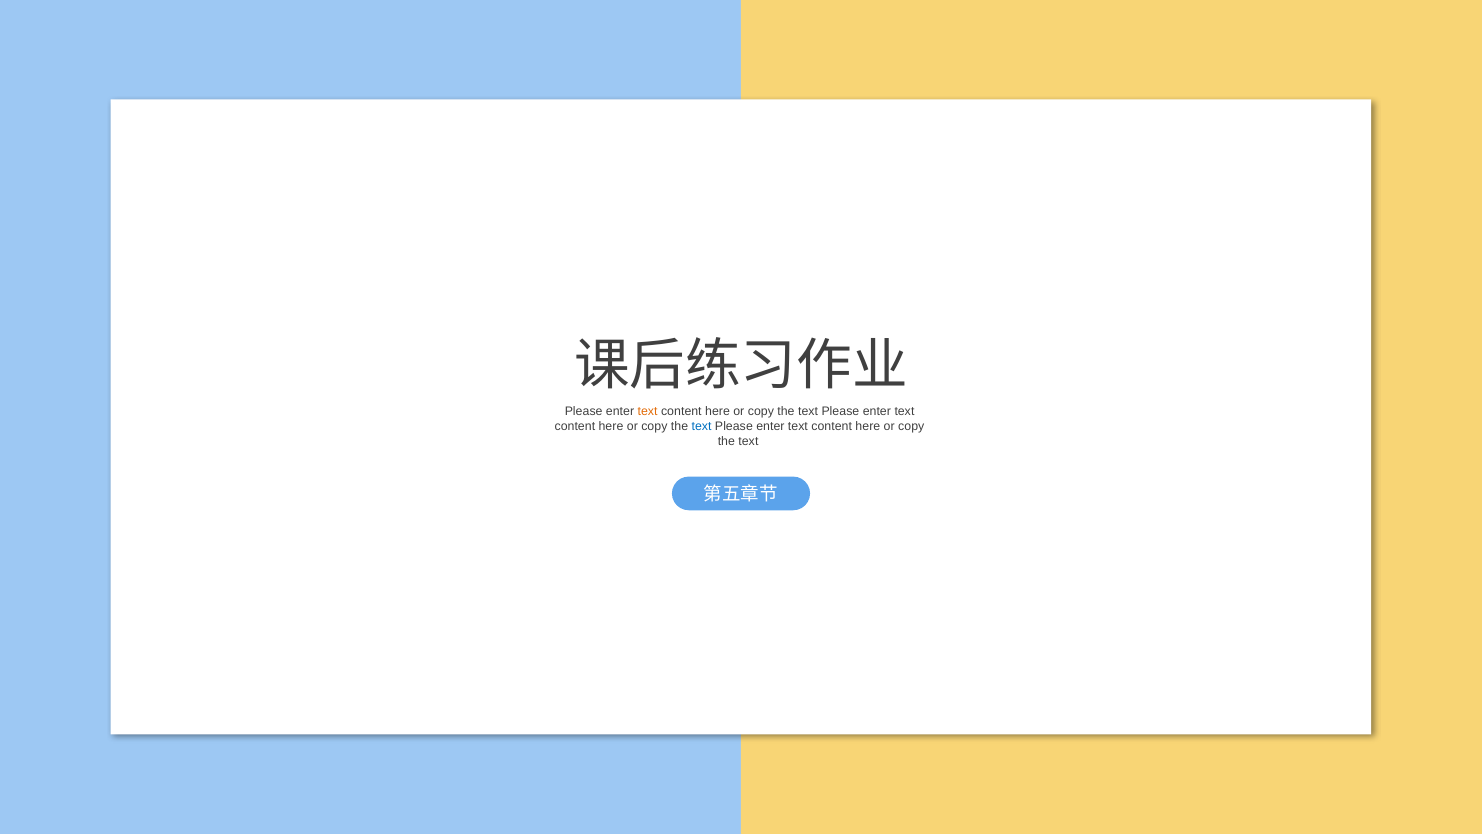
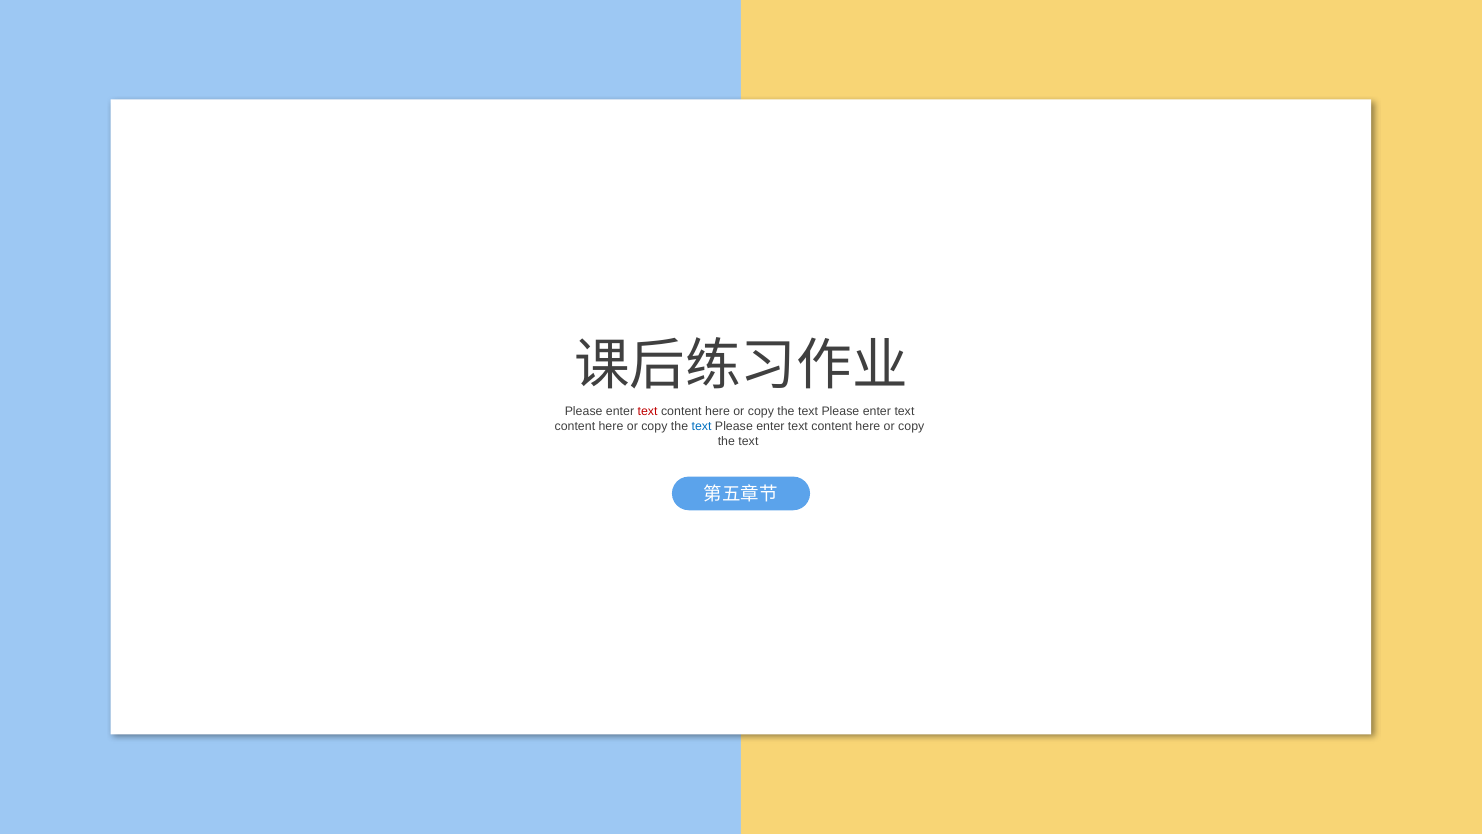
text at (648, 411) colour: orange -> red
